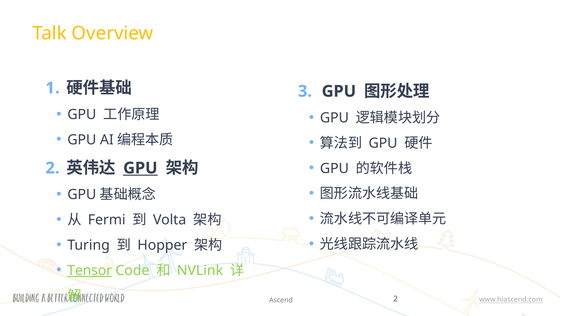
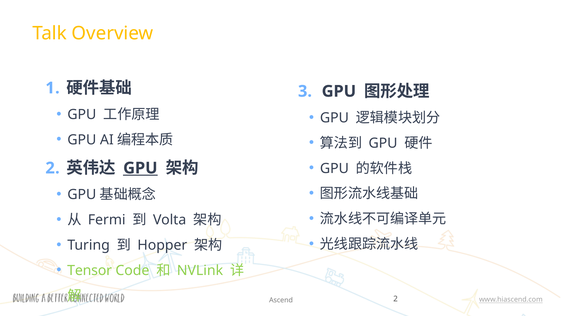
Tensor underline: present -> none
